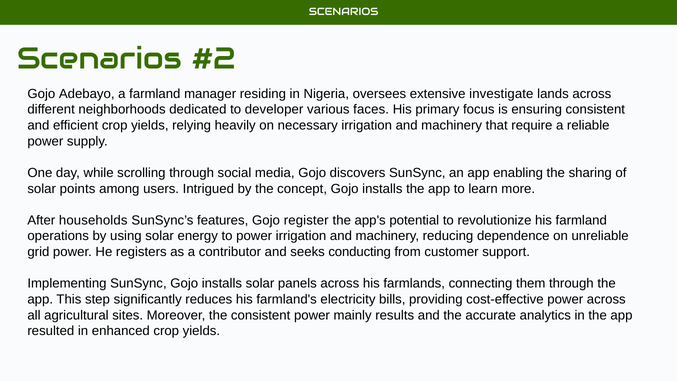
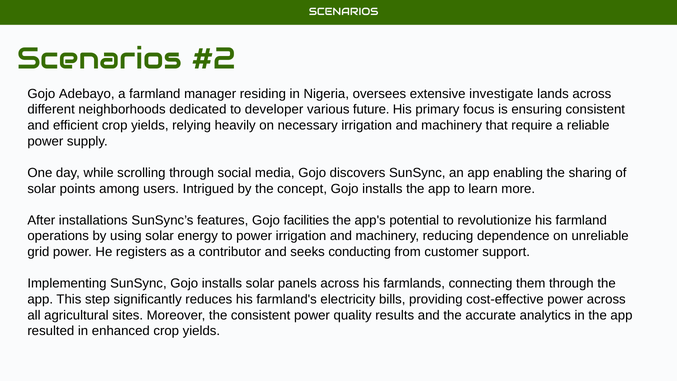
faces: faces -> future
households: households -> installations
register: register -> facilities
mainly: mainly -> quality
